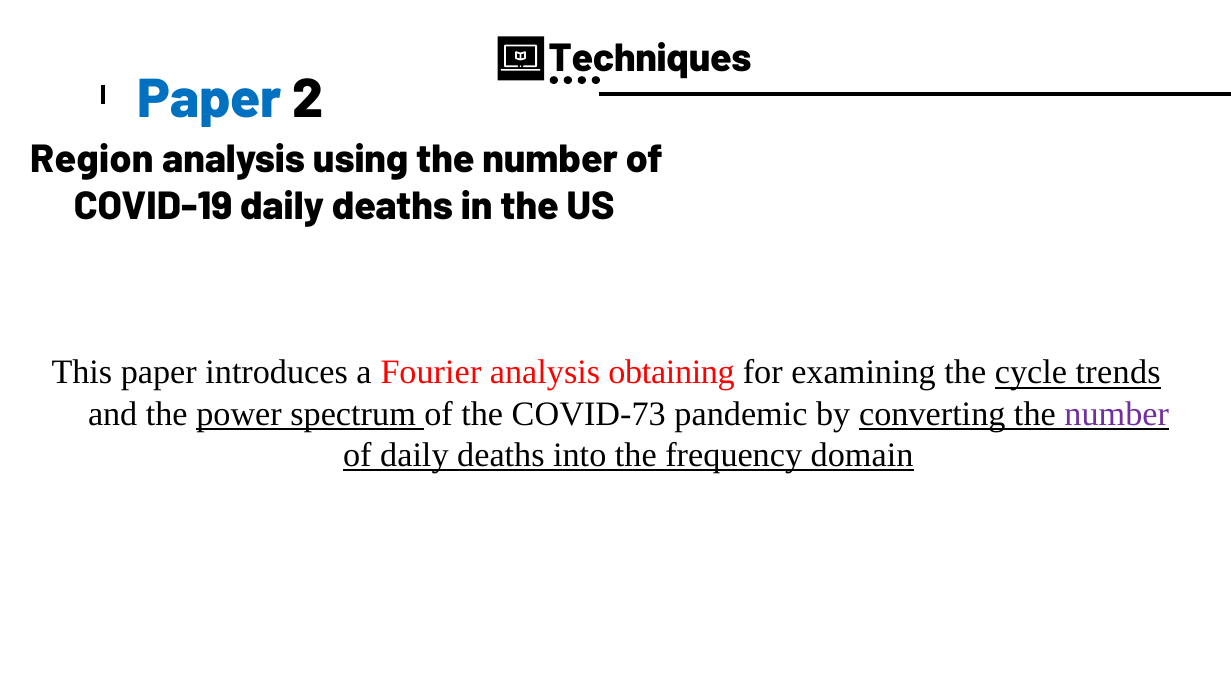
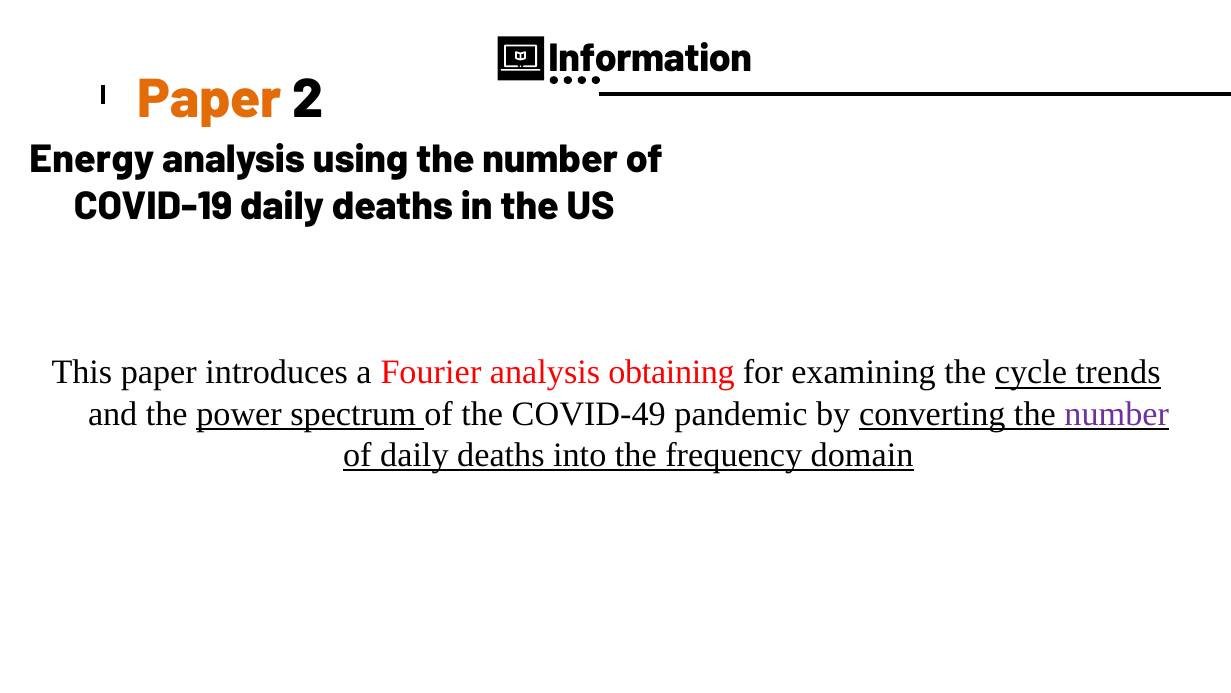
Techniques: Techniques -> Information
Paper at (210, 99) colour: blue -> orange
Region: Region -> Energy
COVID-73: COVID-73 -> COVID-49
